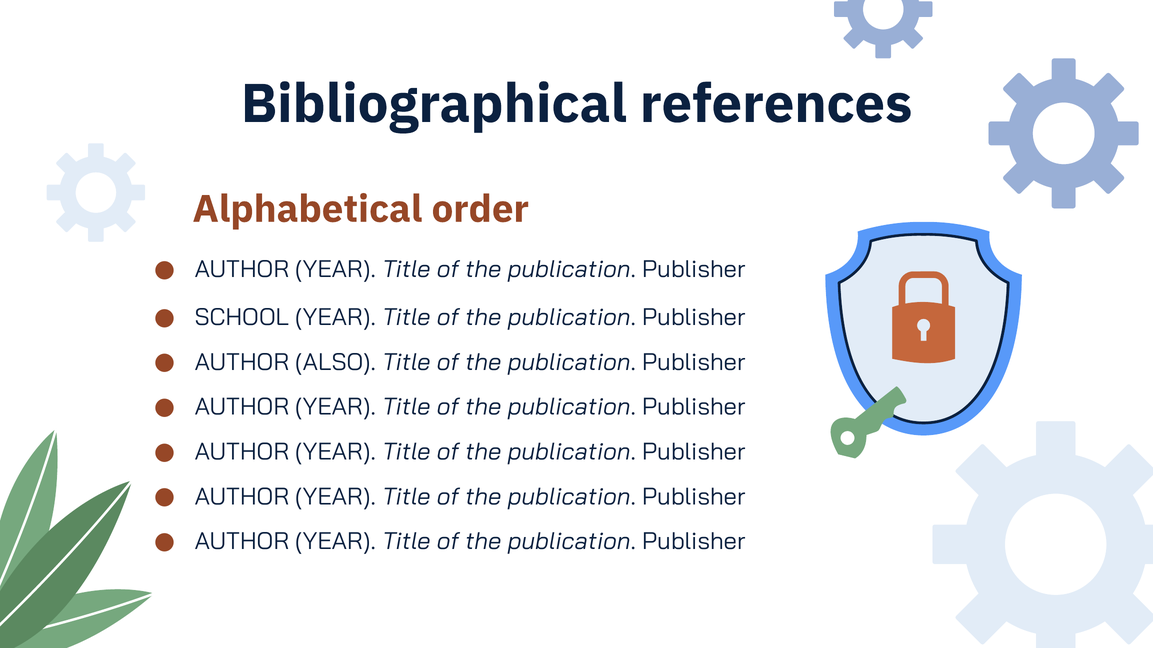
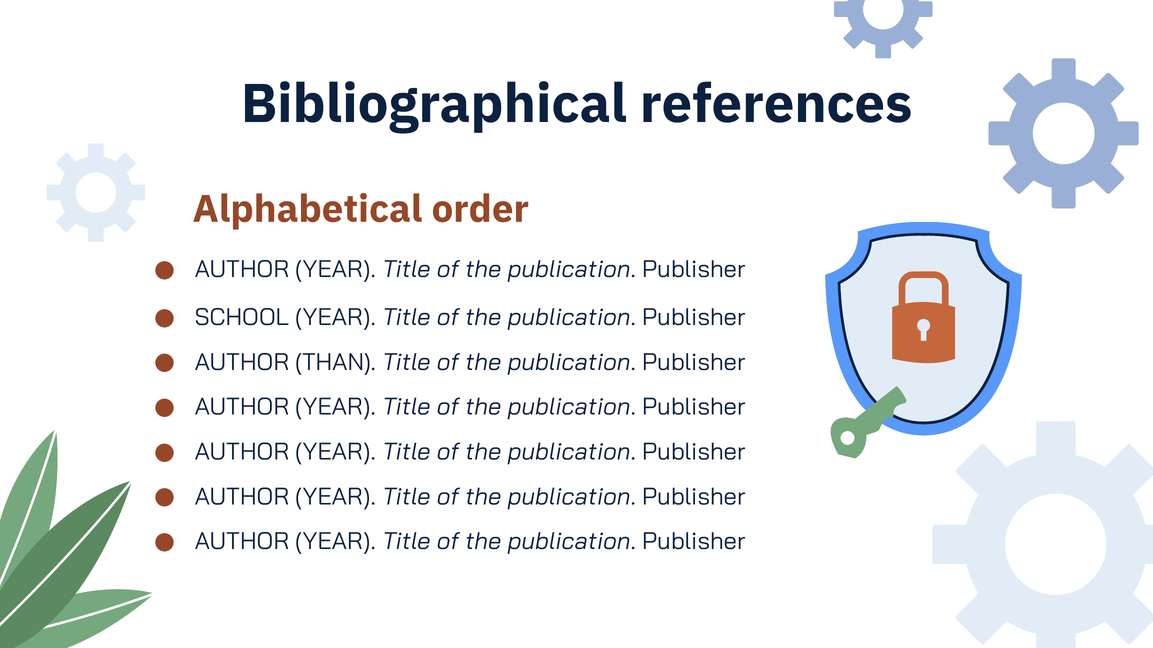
ALSO: ALSO -> THAN
